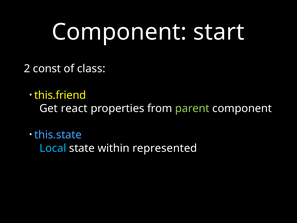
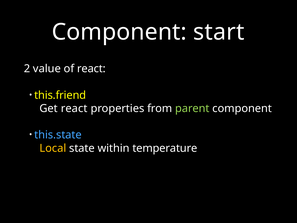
const: const -> value
of class: class -> react
Local colour: light blue -> yellow
represented: represented -> temperature
